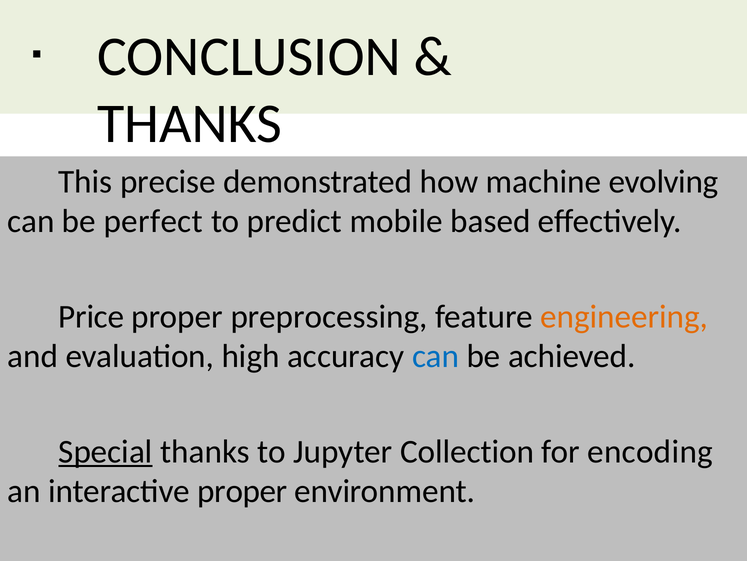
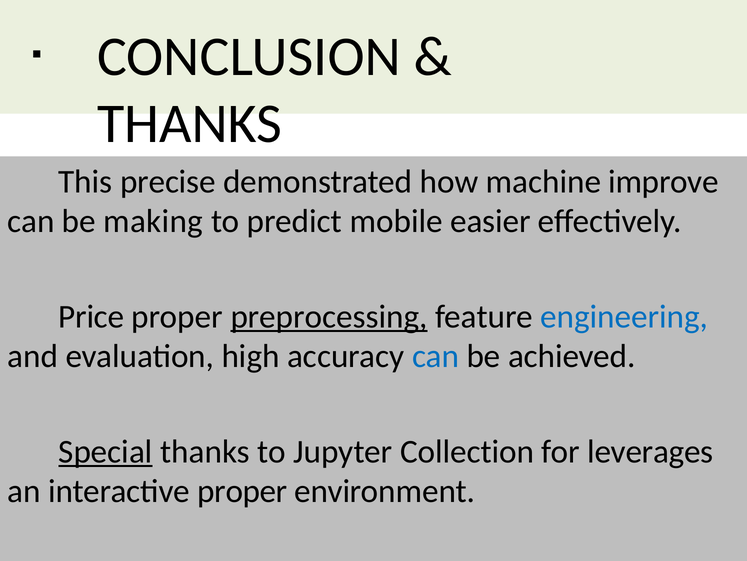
evolving: evolving -> improve
perfect: perfect -> making
based: based -> easier
preprocessing underline: none -> present
engineering colour: orange -> blue
encoding: encoding -> leverages
